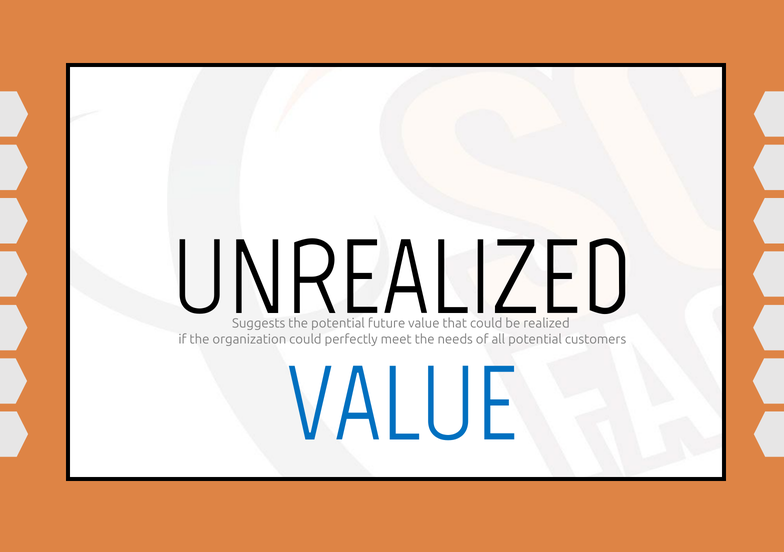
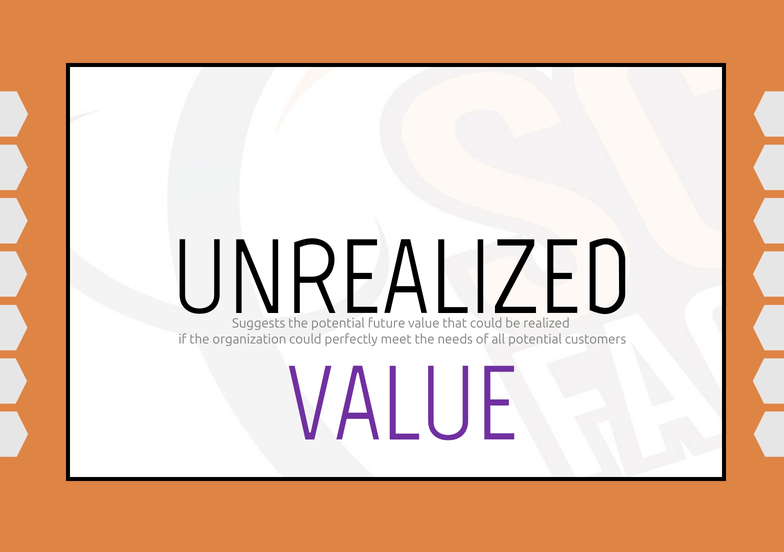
VALUE at (403, 405) colour: blue -> purple
